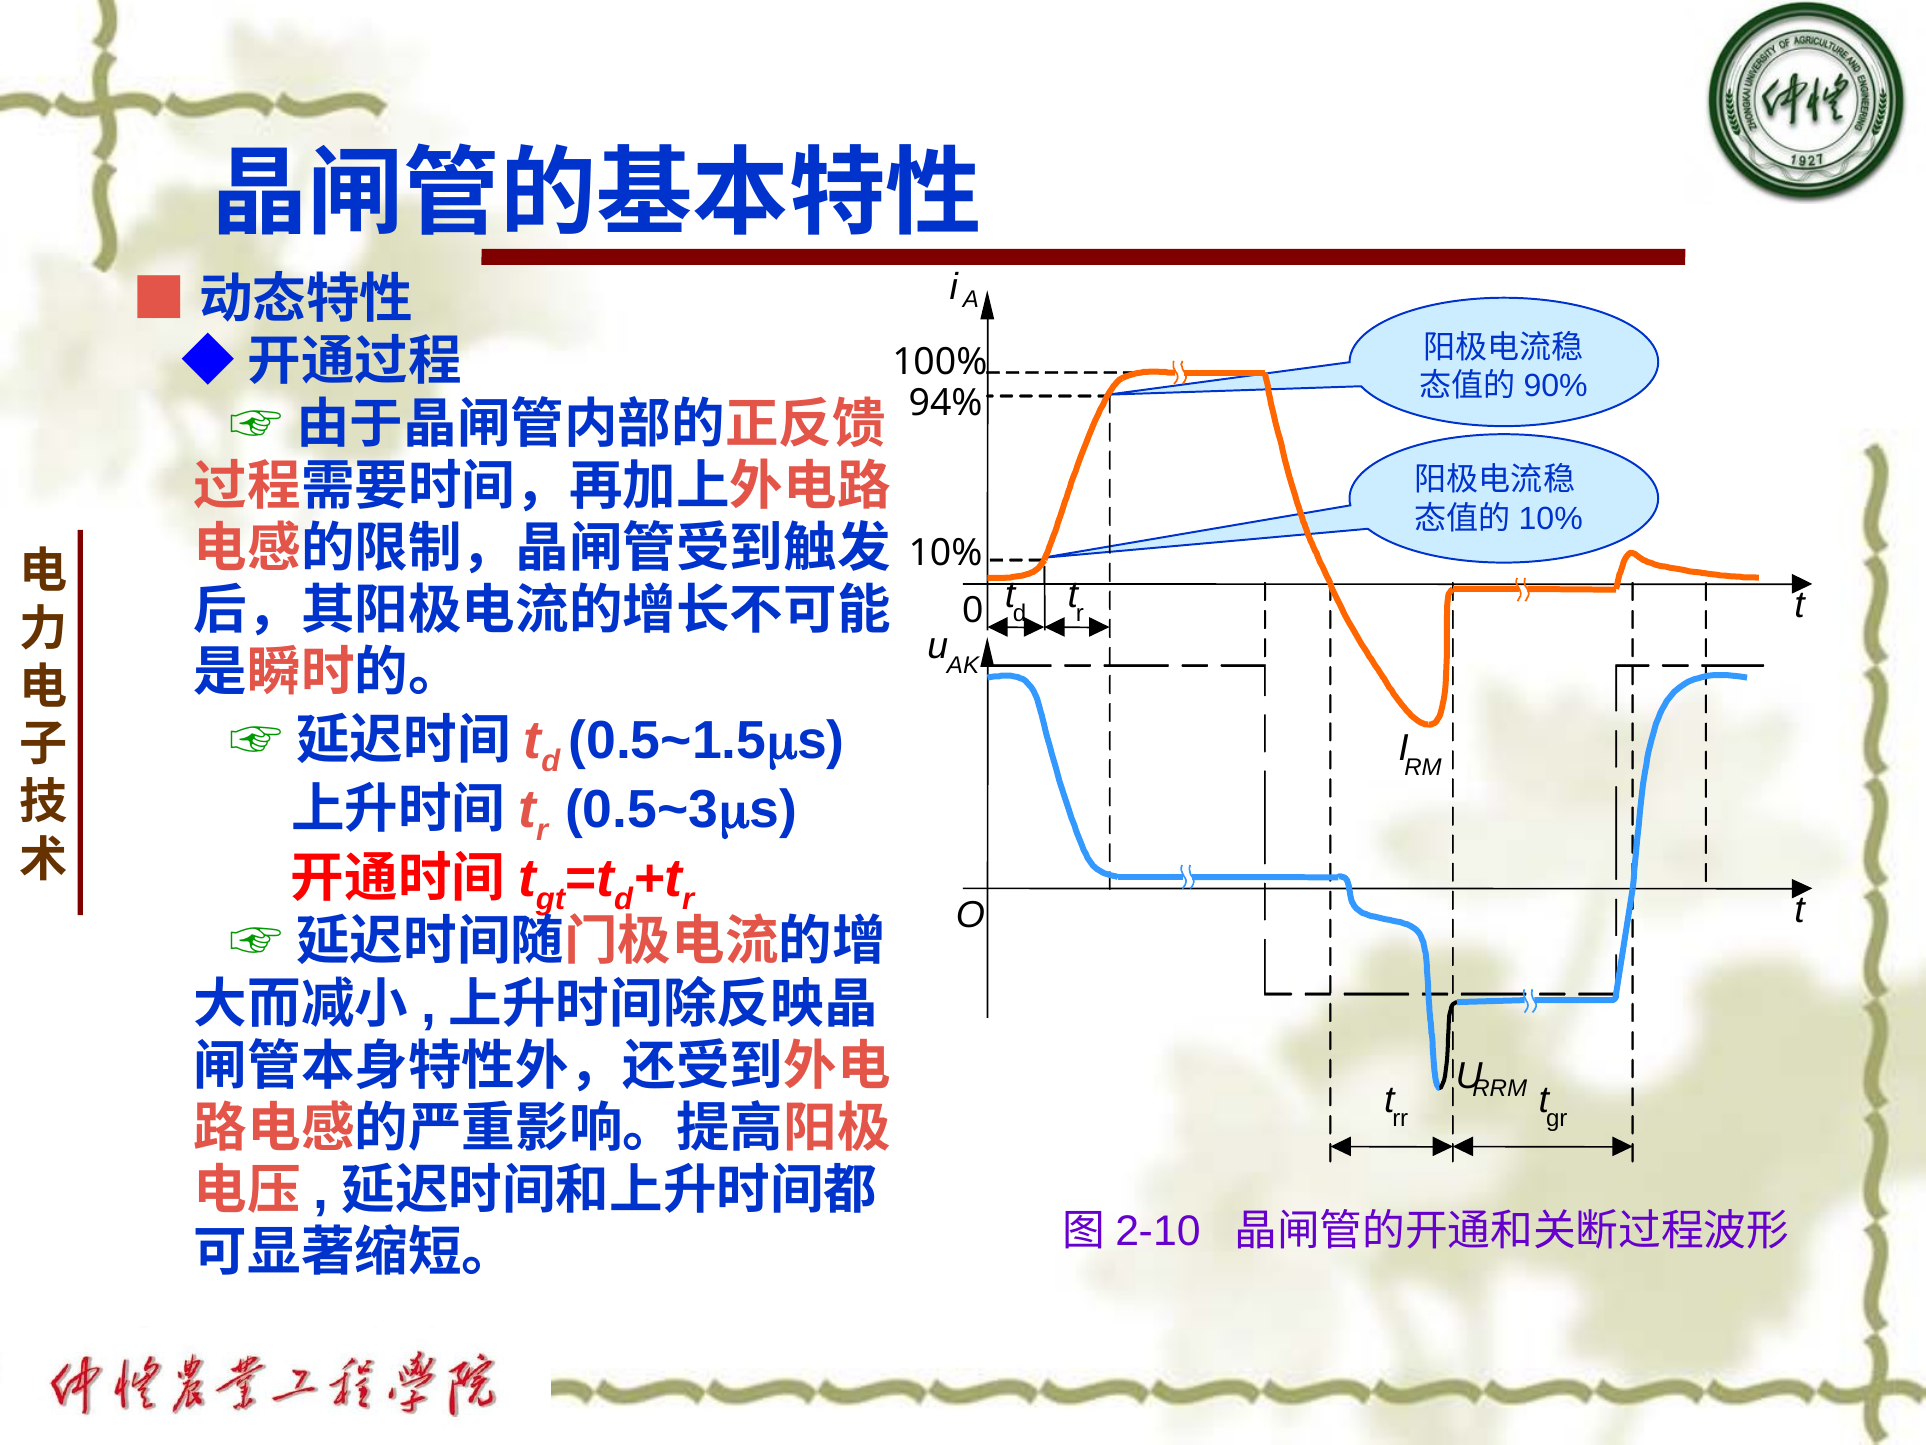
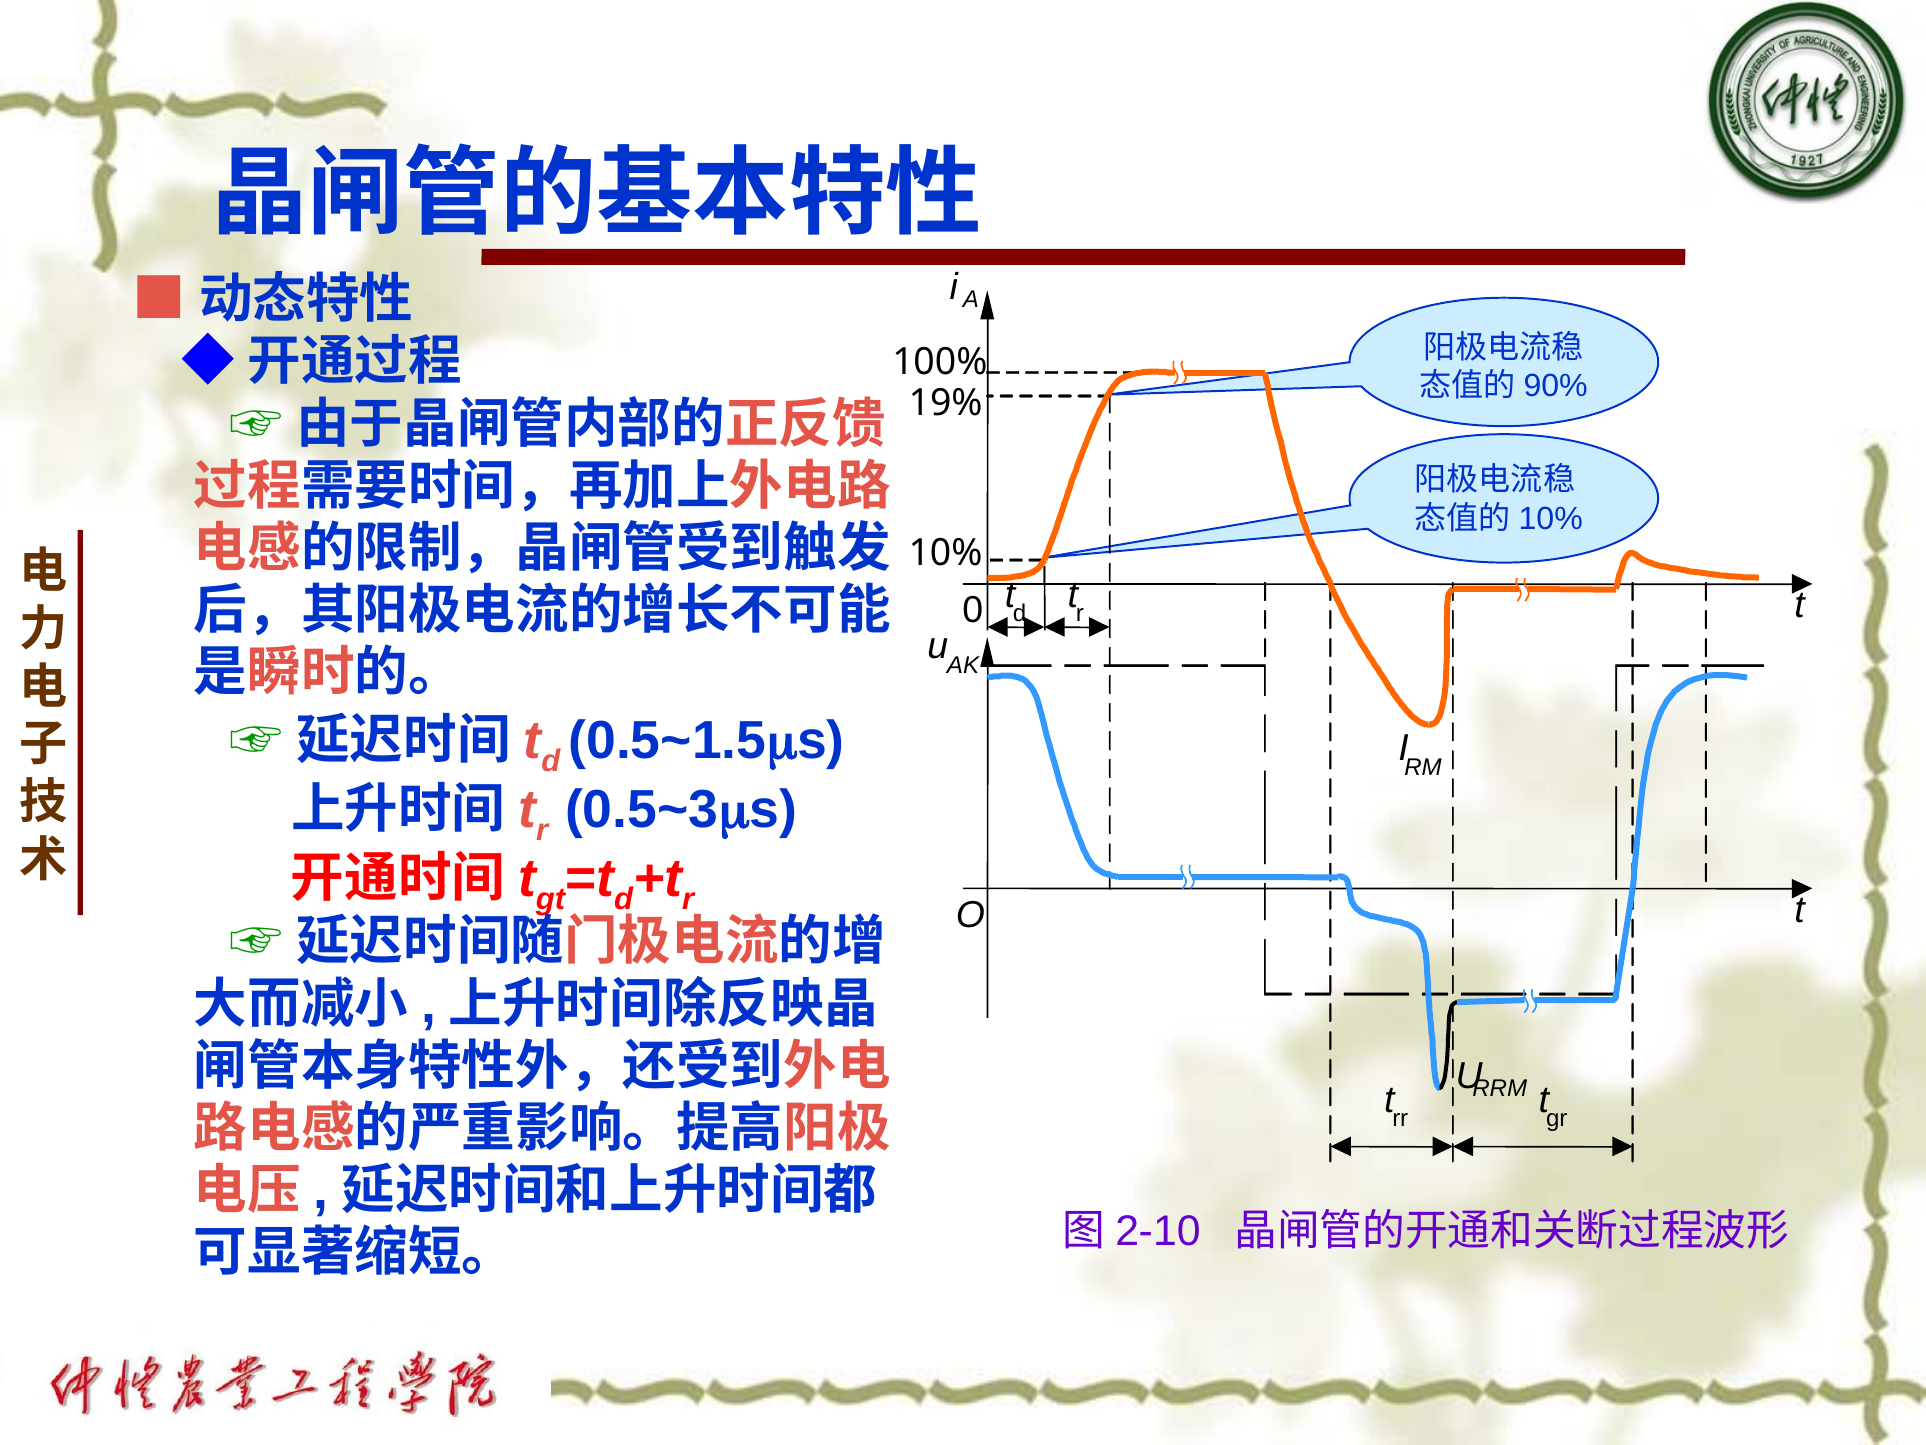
94%: 94% -> 19%
